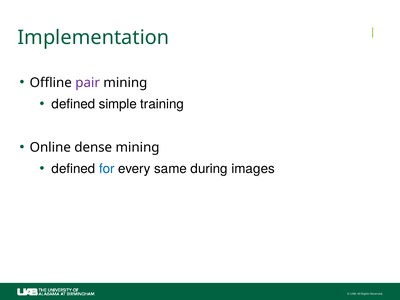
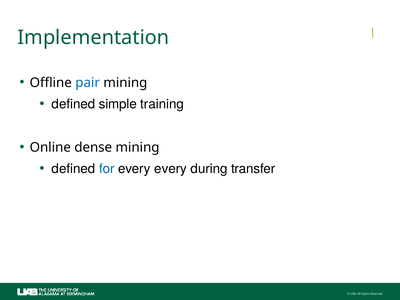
pair colour: purple -> blue
every same: same -> every
images: images -> transfer
